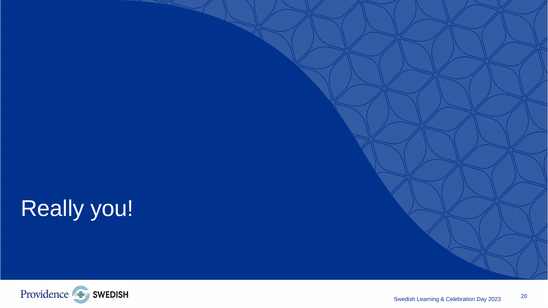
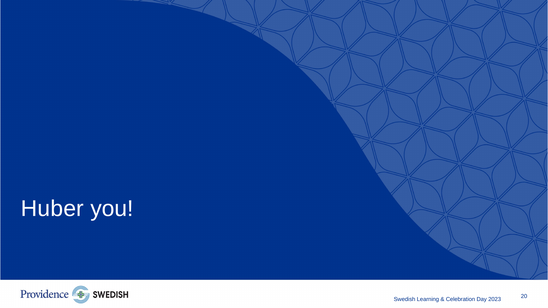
Really: Really -> Huber
